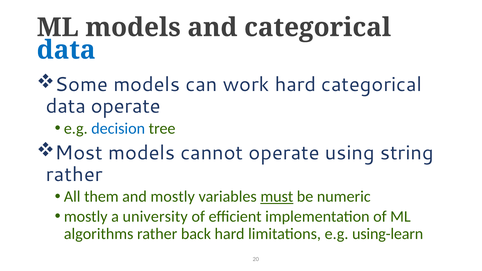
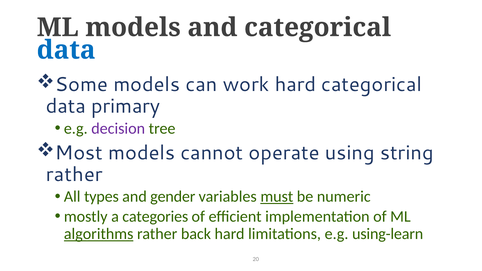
data operate: operate -> primary
decision colour: blue -> purple
them: them -> types
and mostly: mostly -> gender
university: university -> categories
algorithms underline: none -> present
